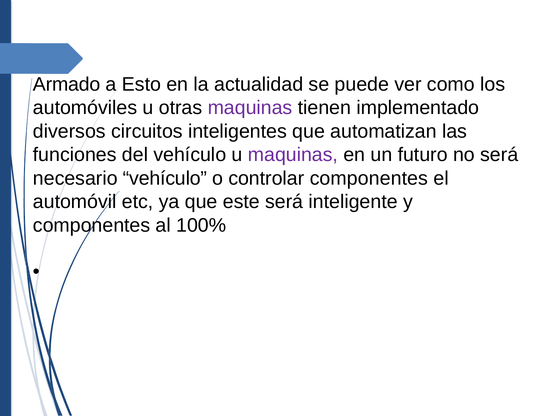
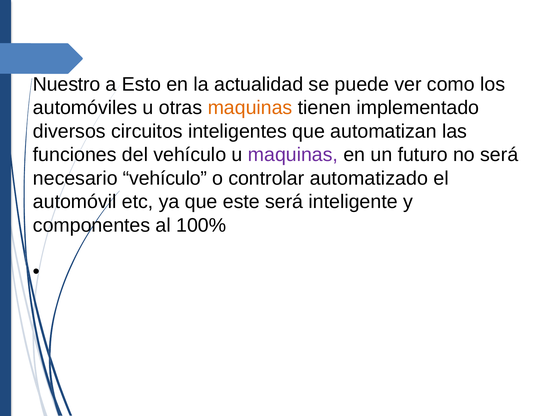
Armado: Armado -> Nuestro
maquinas at (250, 108) colour: purple -> orange
controlar componentes: componentes -> automatizado
